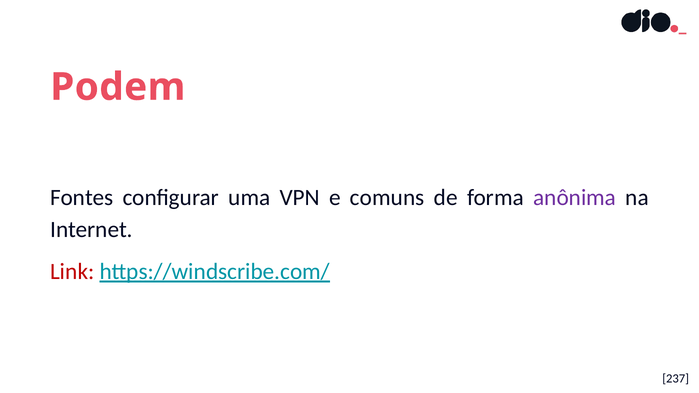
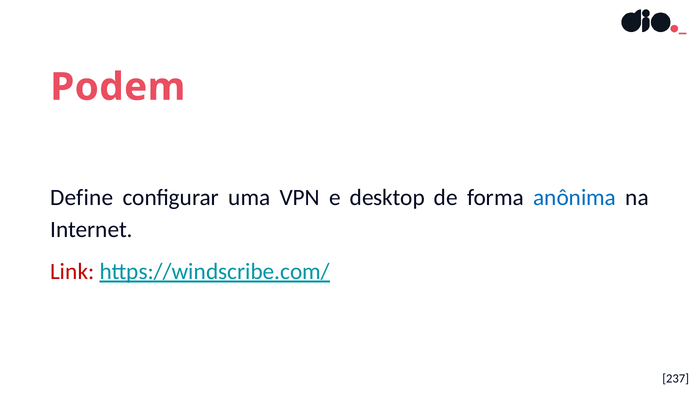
Fontes: Fontes -> Define
comuns: comuns -> desktop
anônima colour: purple -> blue
